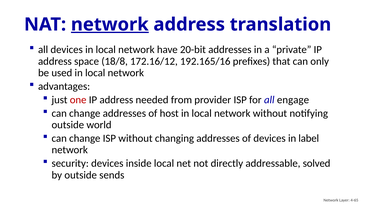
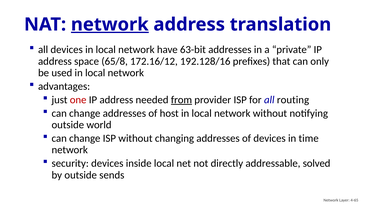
20-bit: 20-bit -> 63-bit
18/8: 18/8 -> 65/8
192.165/16: 192.165/16 -> 192.128/16
from underline: none -> present
engage: engage -> routing
label: label -> time
